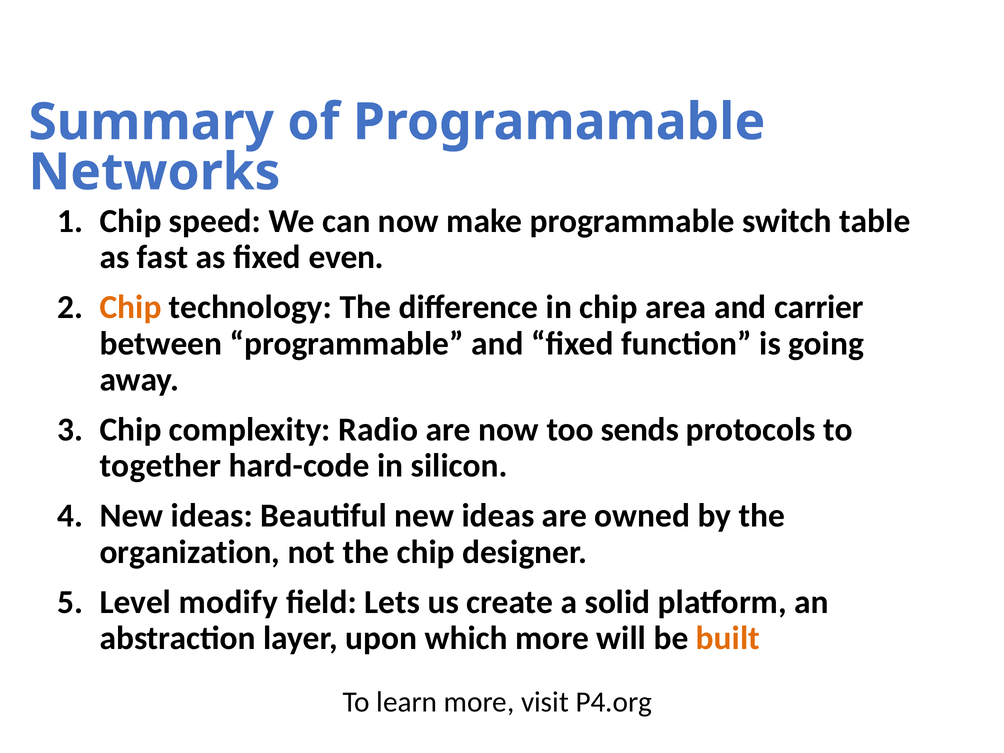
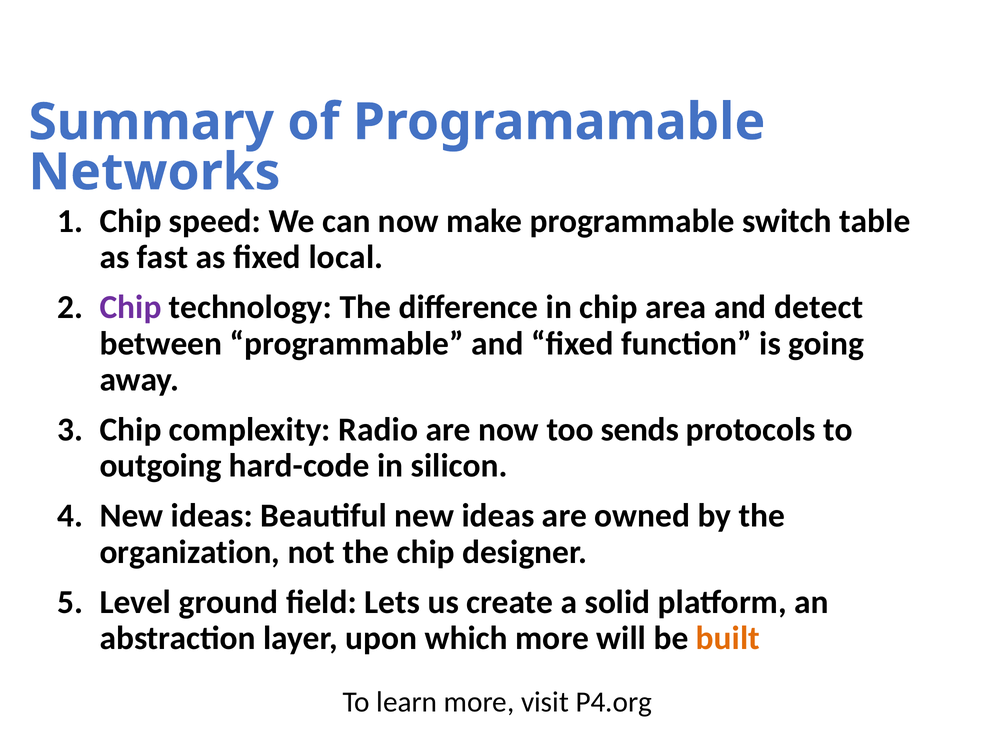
even: even -> local
Chip at (131, 307) colour: orange -> purple
carrier: carrier -> detect
together: together -> outgoing
modify: modify -> ground
